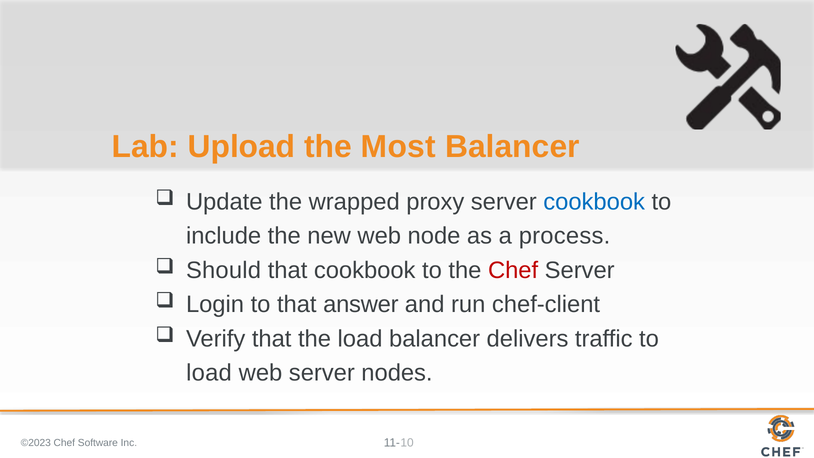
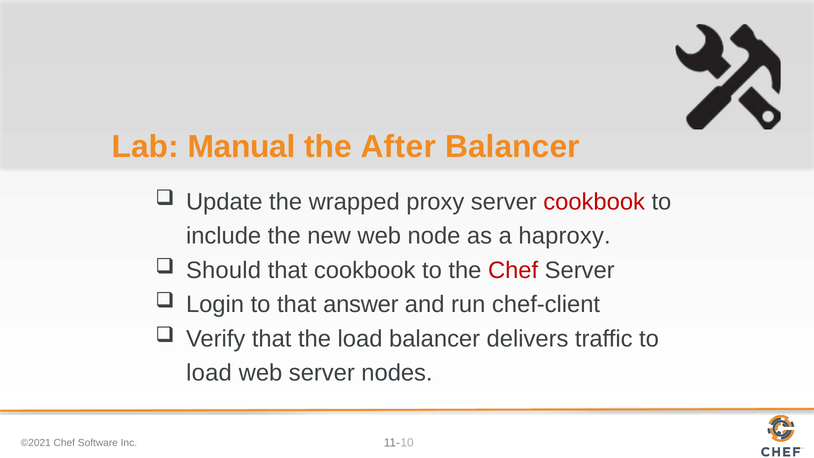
Upload: Upload -> Manual
Most: Most -> After
cookbook at (594, 202) colour: blue -> red
process: process -> haproxy
©2023: ©2023 -> ©2021
